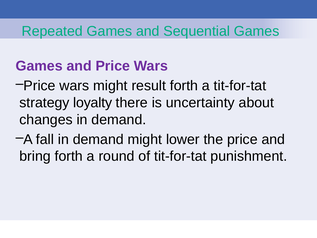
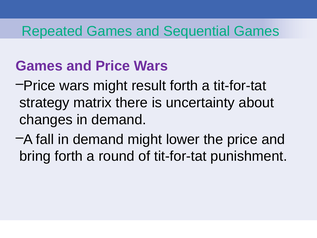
loyalty: loyalty -> matrix
